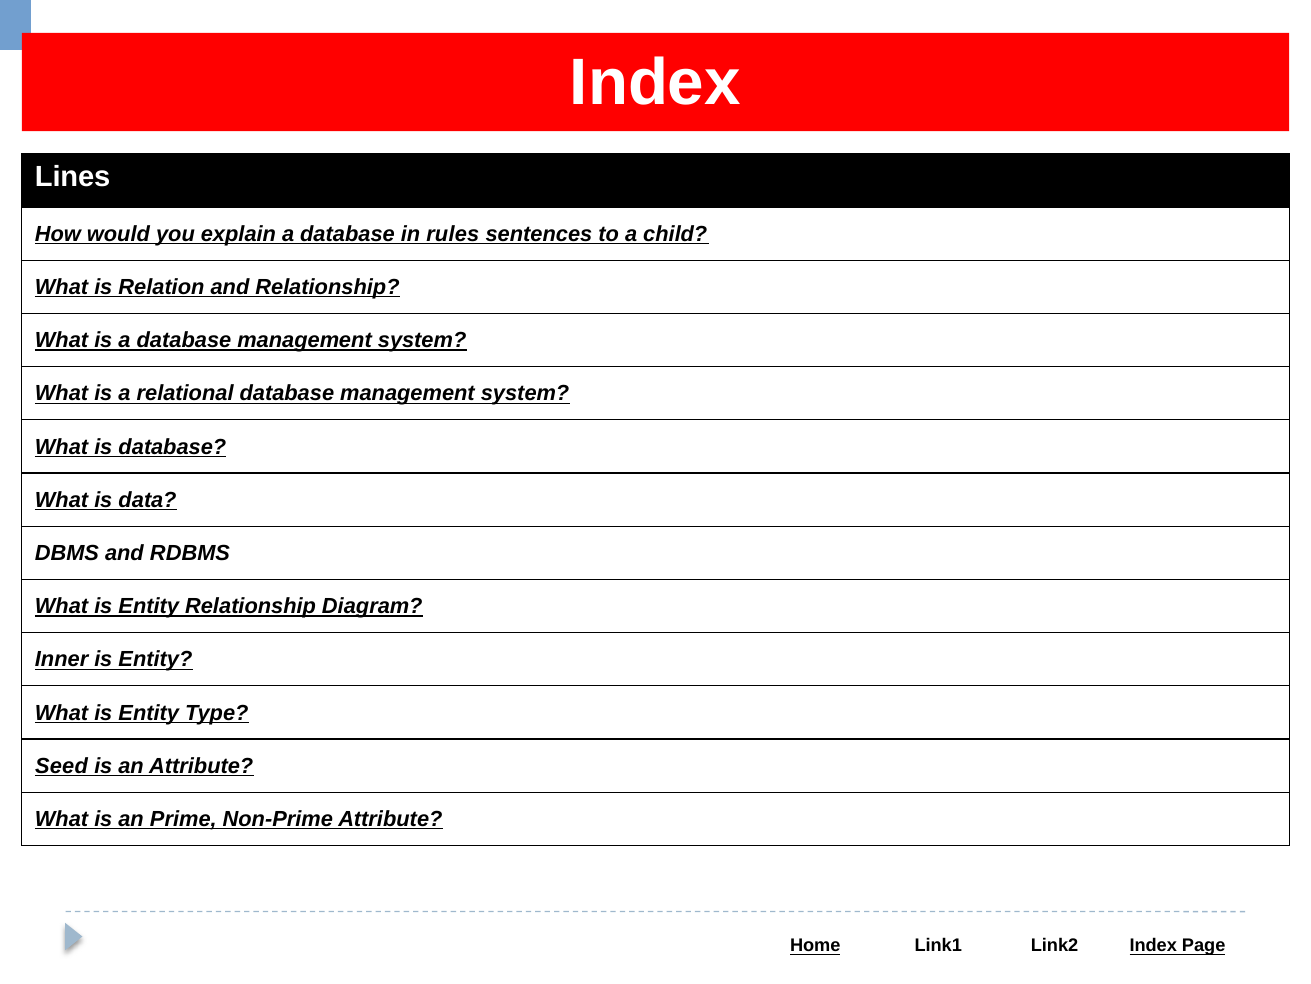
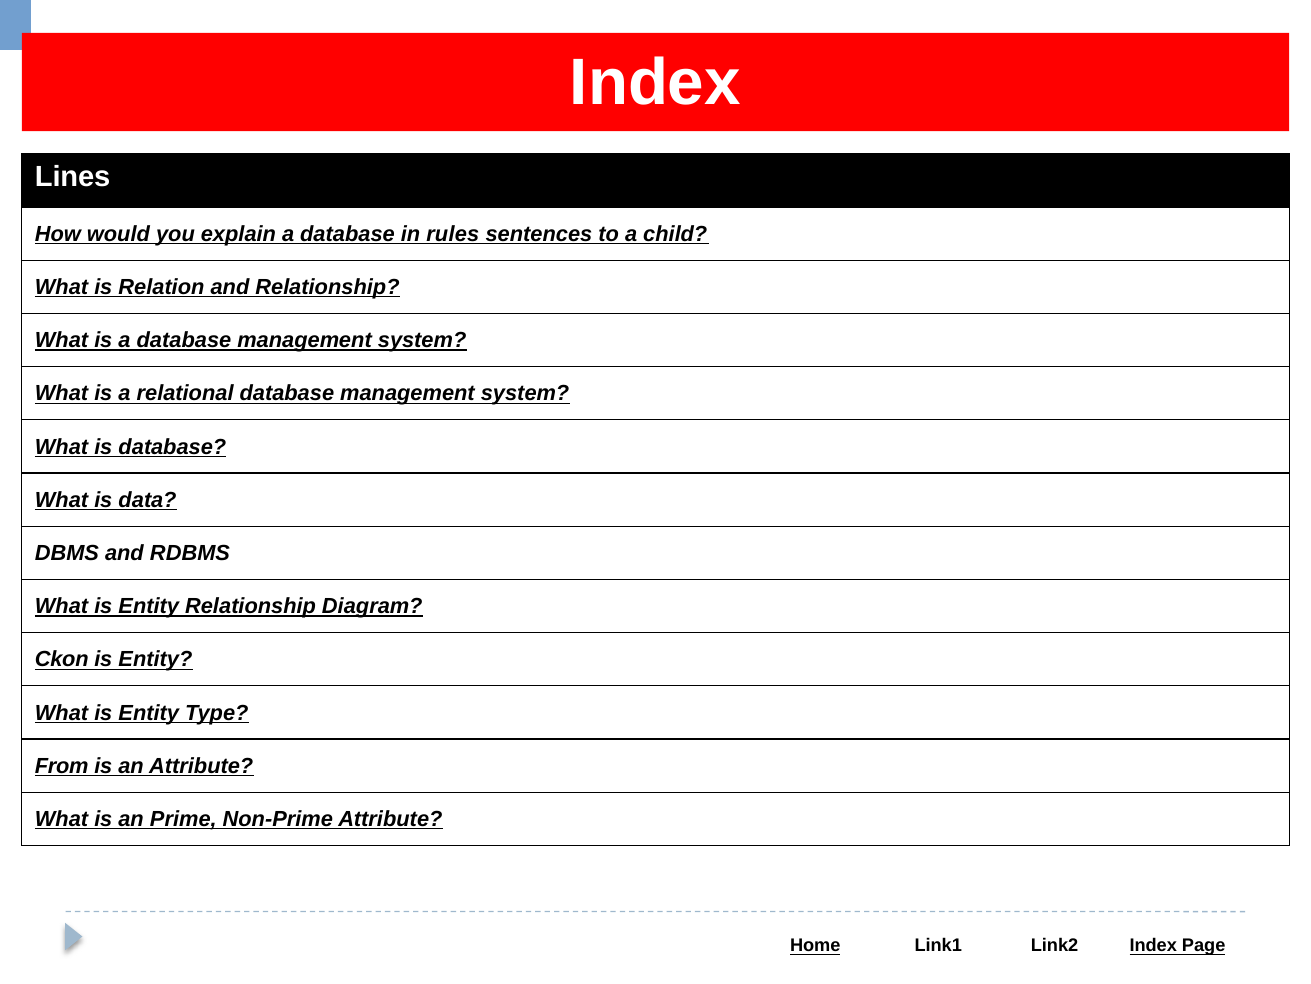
Inner: Inner -> Ckon
Seed: Seed -> From
